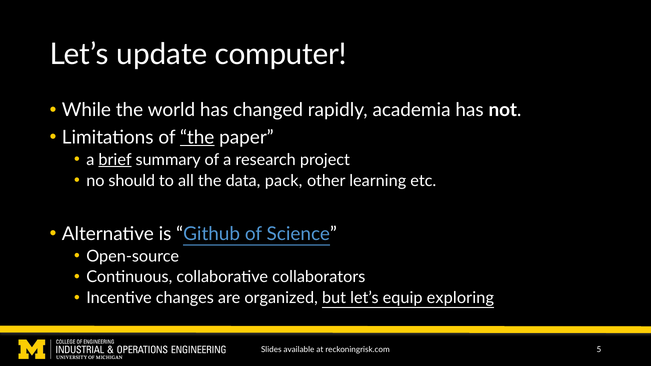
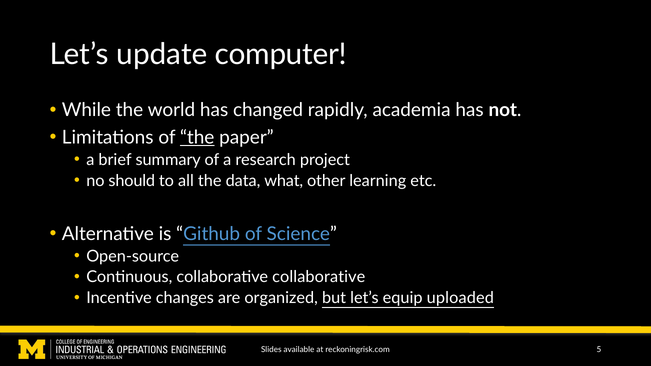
brief underline: present -> none
pack: pack -> what
collaborative collaborators: collaborators -> collaborative
exploring: exploring -> uploaded
